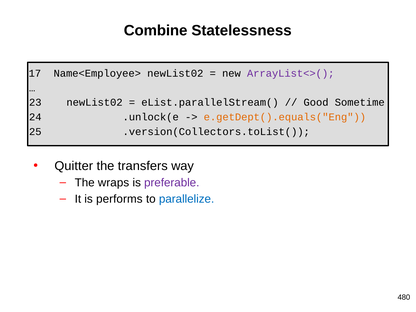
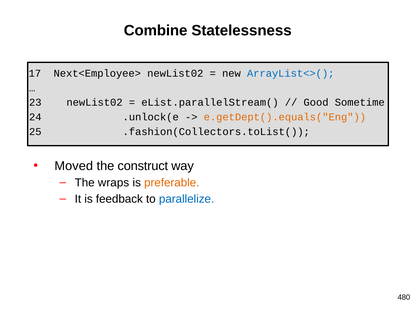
Name<Employee>: Name<Employee> -> Next<Employee>
ArrayList<>( colour: purple -> blue
.version(Collectors.toList(: .version(Collectors.toList( -> .fashion(Collectors.toList(
Quitter: Quitter -> Moved
transfers: transfers -> construct
preferable colour: purple -> orange
performs: performs -> feedback
